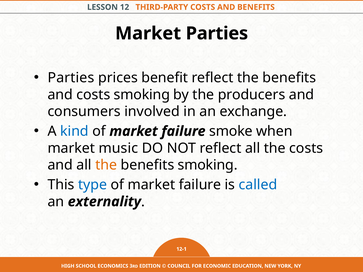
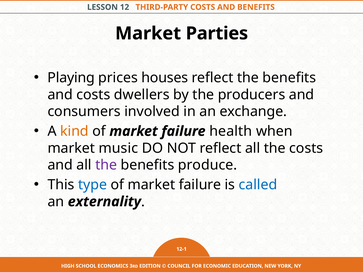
Parties at (71, 78): Parties -> Playing
benefit: benefit -> houses
costs smoking: smoking -> dwellers
kind colour: blue -> orange
smoke: smoke -> health
the at (106, 165) colour: orange -> purple
benefits smoking: smoking -> produce
